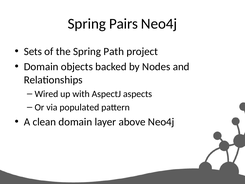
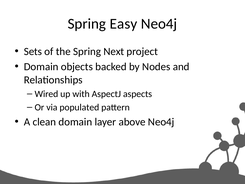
Pairs: Pairs -> Easy
Path: Path -> Next
